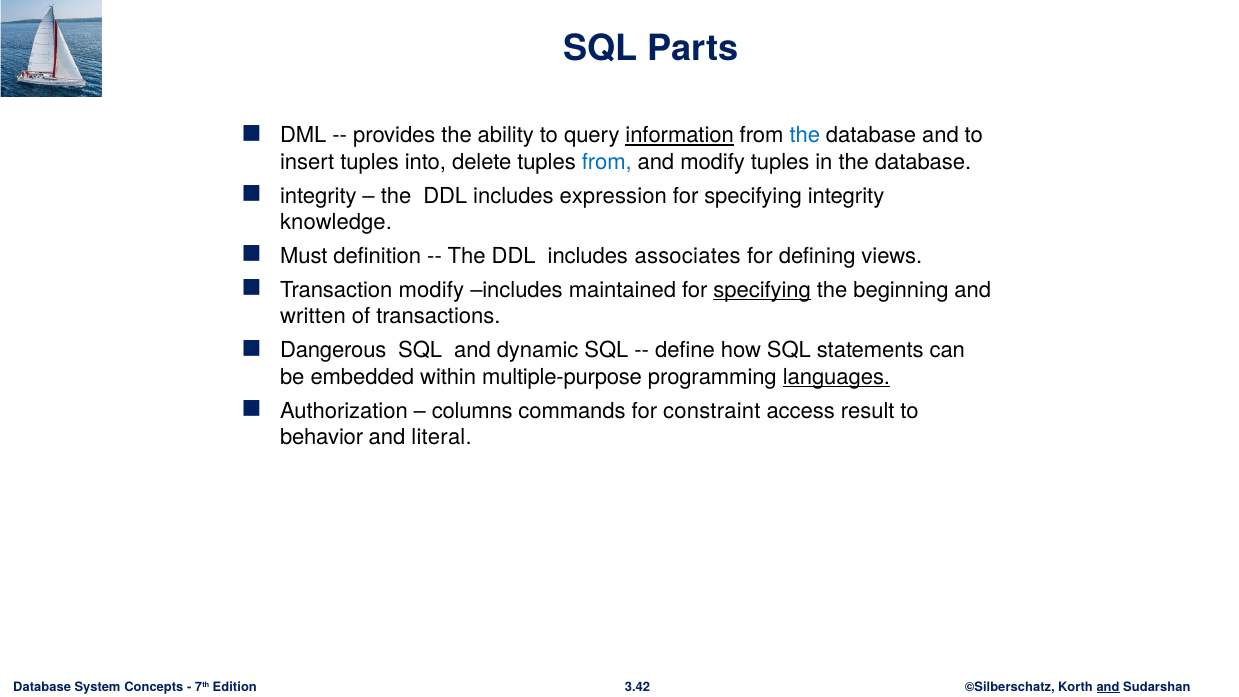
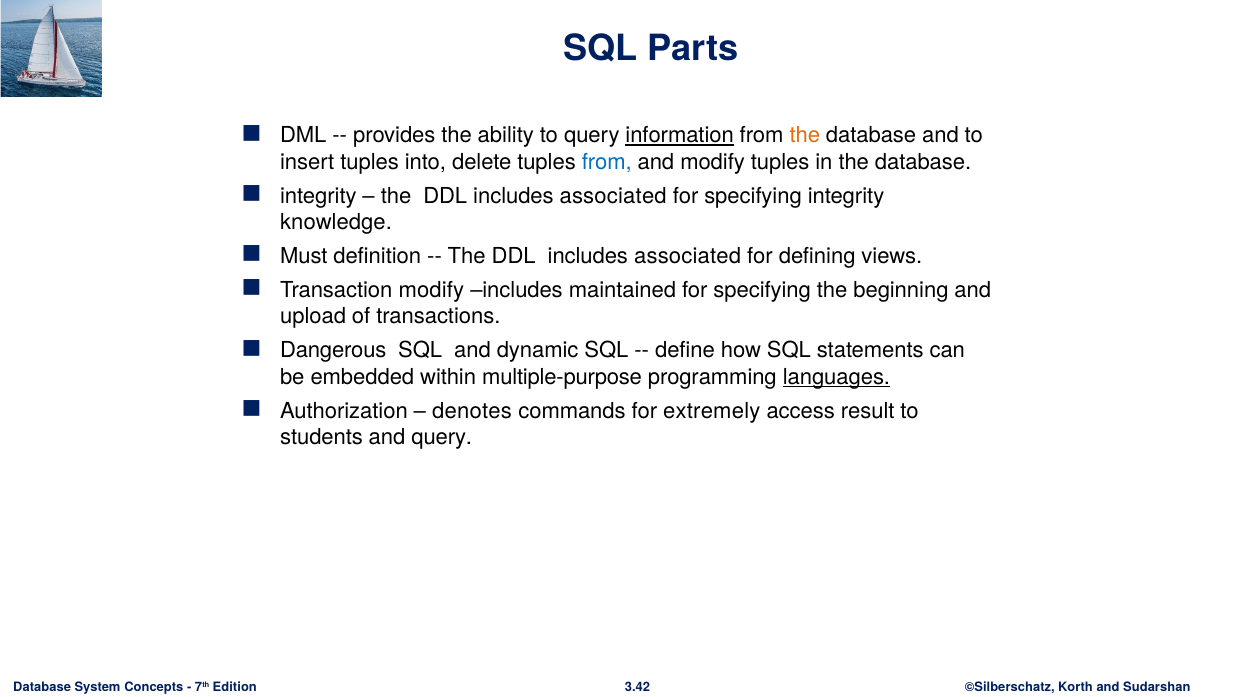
the at (805, 136) colour: blue -> orange
expression at (613, 196): expression -> associated
associates at (688, 256): associates -> associated
specifying at (762, 290) underline: present -> none
written: written -> upload
columns: columns -> denotes
constraint: constraint -> extremely
behavior: behavior -> students
and literal: literal -> query
and at (1108, 687) underline: present -> none
